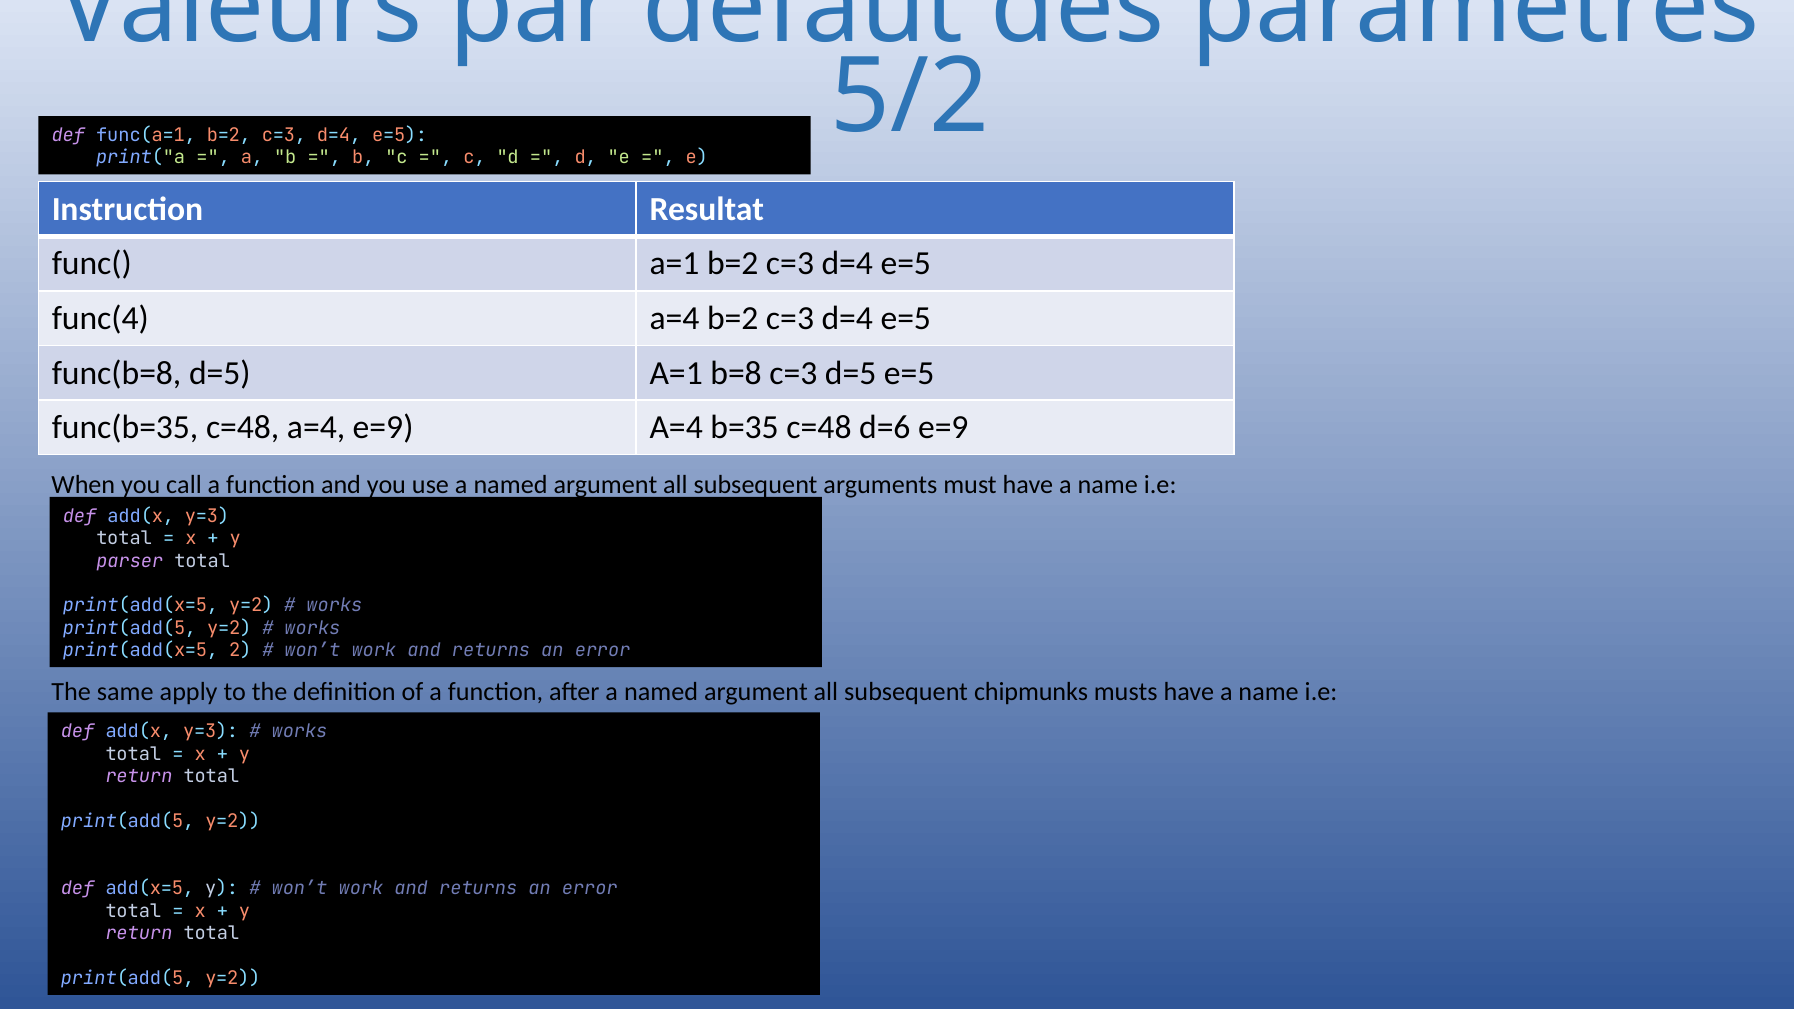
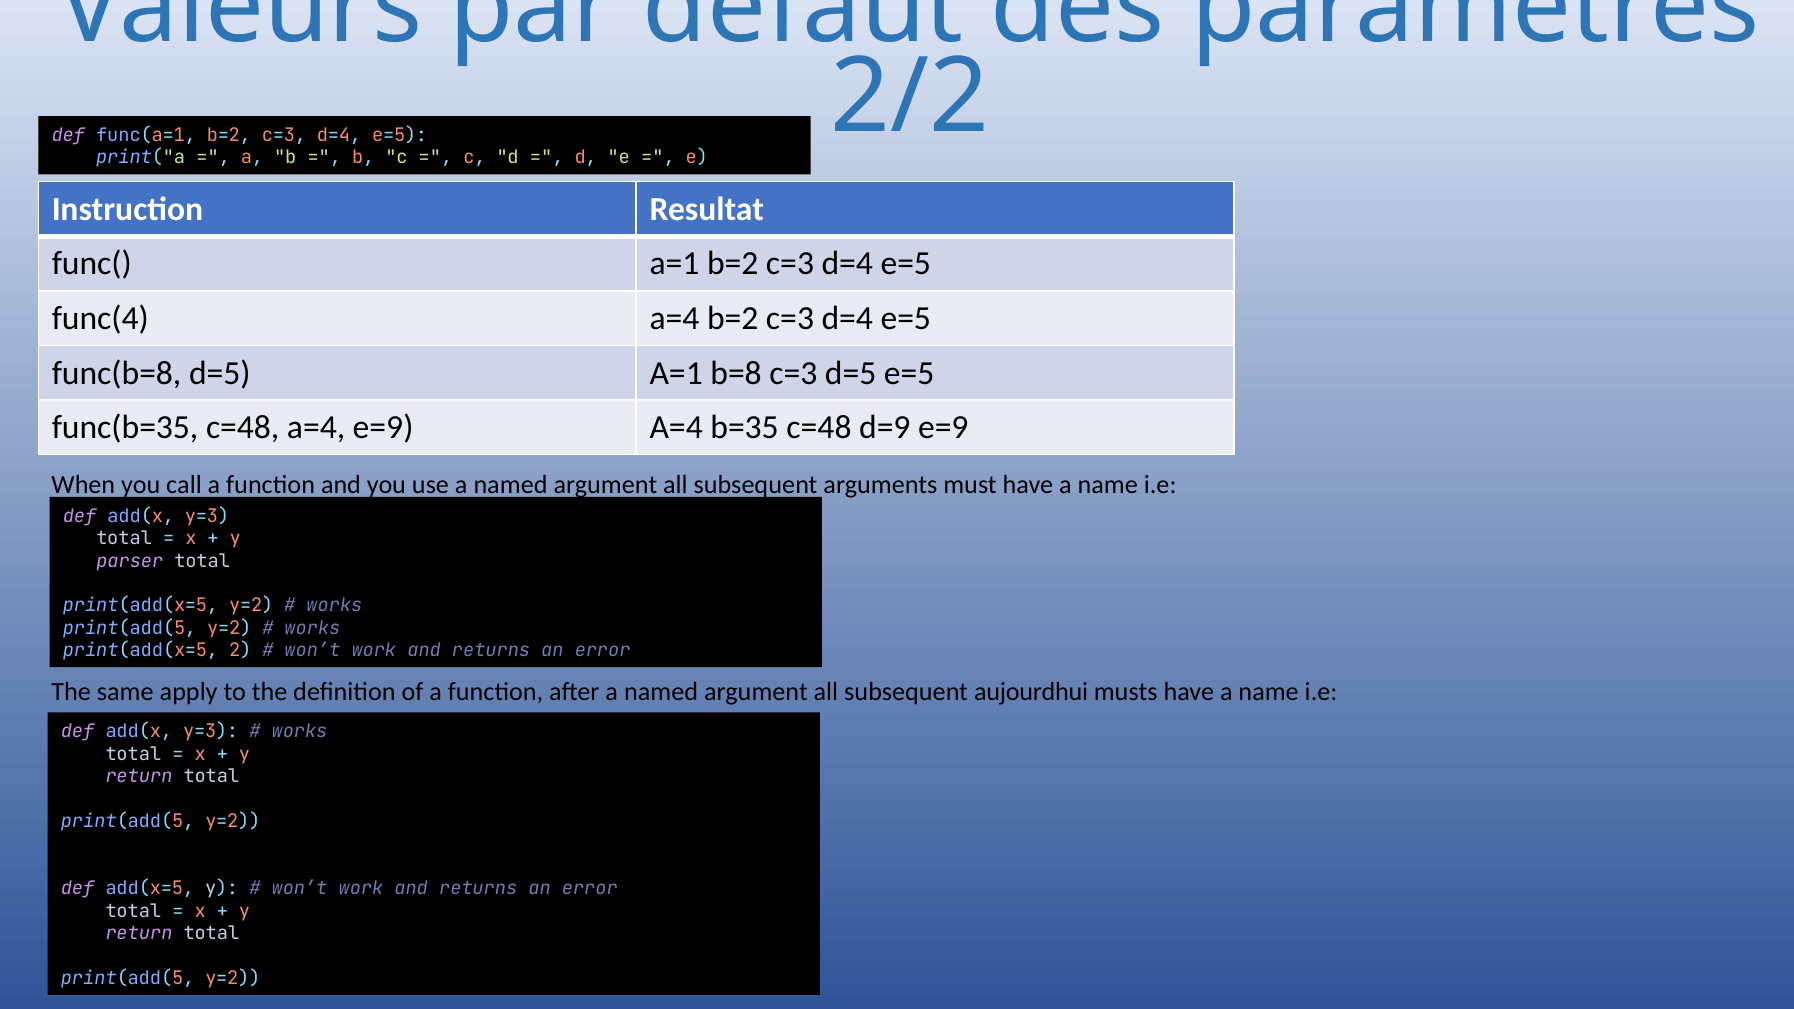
5/2: 5/2 -> 2/2
d=6: d=6 -> d=9
chipmunks: chipmunks -> aujourdhui
